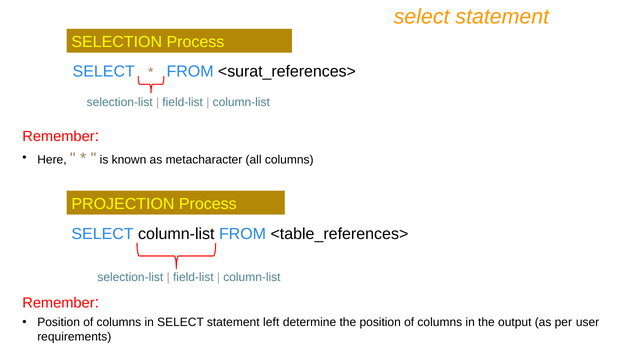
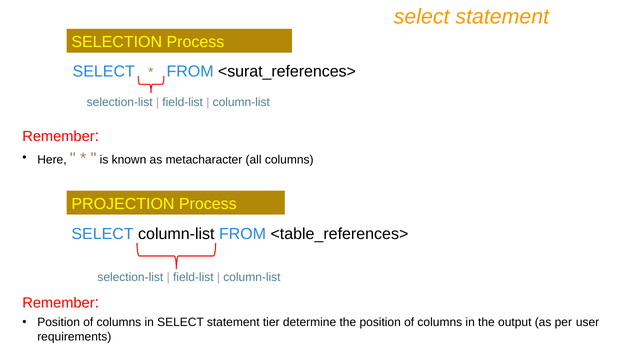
left: left -> tier
